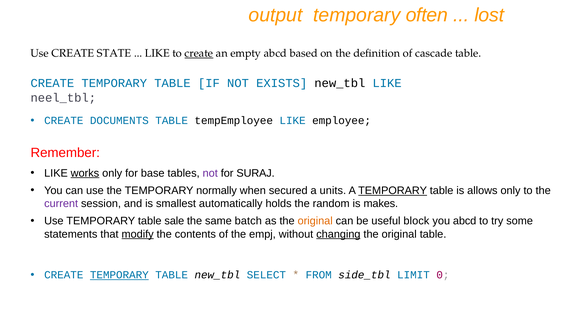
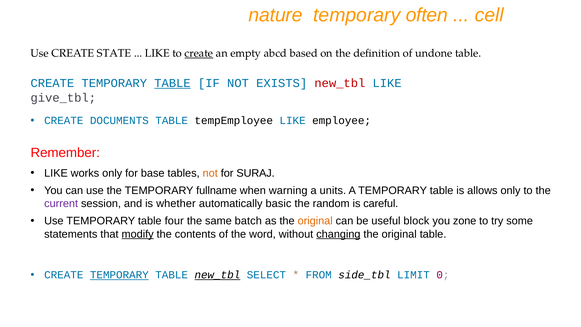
output: output -> nature
lost: lost -> cell
cascade: cascade -> undone
TABLE at (172, 83) underline: none -> present
new_tbl at (340, 83) colour: black -> red
neel_tbl: neel_tbl -> give_tbl
works underline: present -> none
not at (210, 173) colour: purple -> orange
normally: normally -> fullname
secured: secured -> warning
TEMPORARY at (393, 190) underline: present -> none
smallest: smallest -> whether
holds: holds -> basic
makes: makes -> careful
sale: sale -> four
you abcd: abcd -> zone
empj: empj -> word
new_tbl at (217, 275) underline: none -> present
